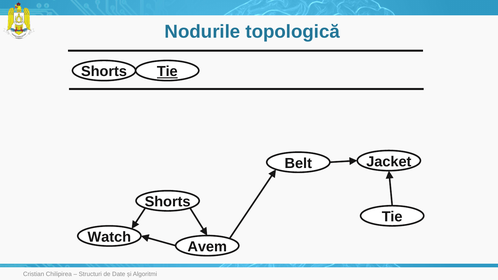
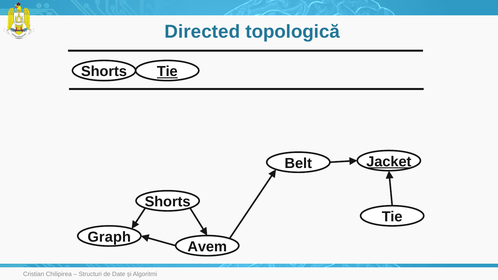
Nodurile: Nodurile -> Directed
Jacket underline: none -> present
Watch: Watch -> Graph
